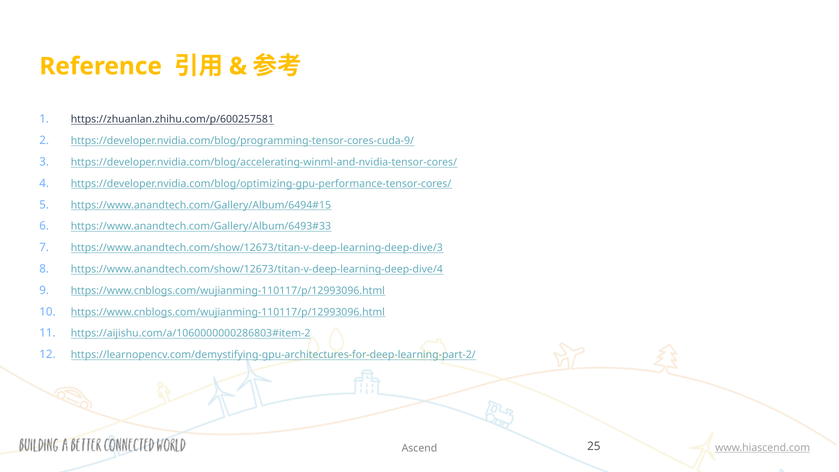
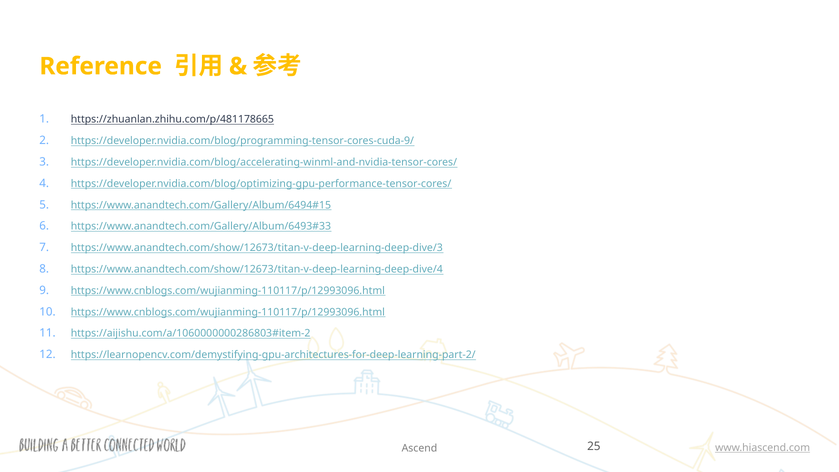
https://zhuanlan.zhihu.com/p/600257581: https://zhuanlan.zhihu.com/p/600257581 -> https://zhuanlan.zhihu.com/p/481178665
